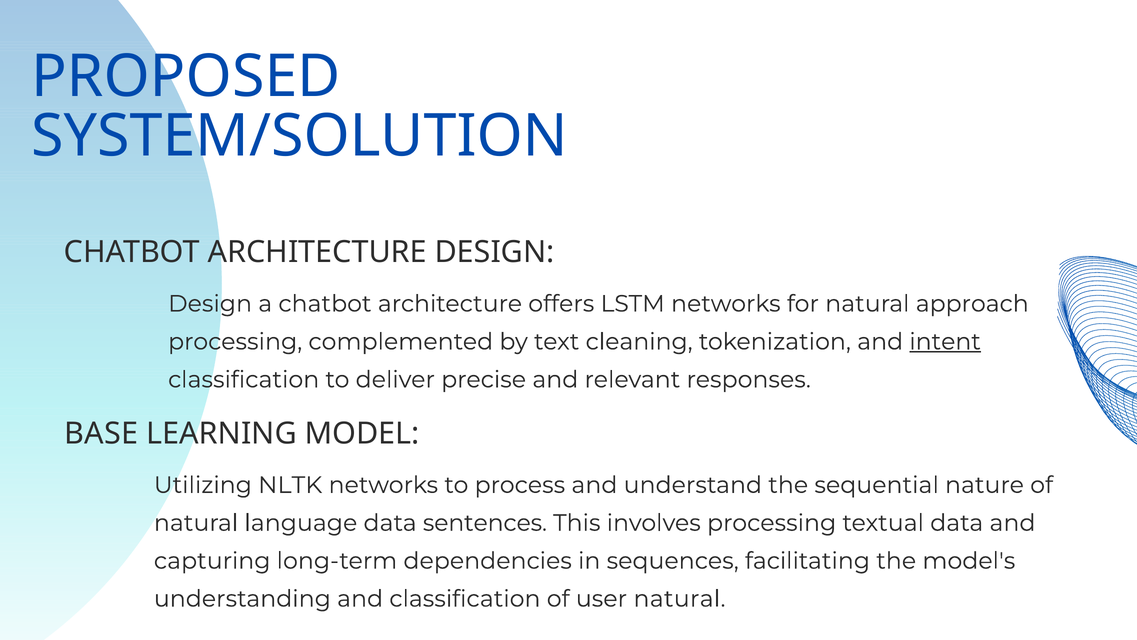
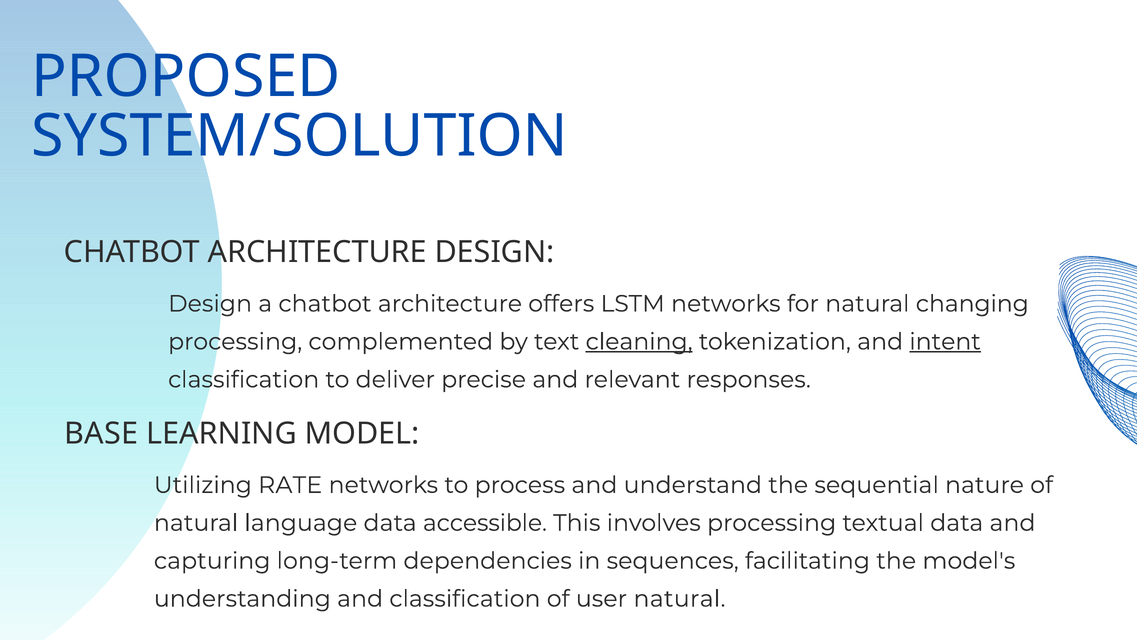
approach: approach -> changing
cleaning underline: none -> present
NLTK: NLTK -> RATE
sentences: sentences -> accessible
